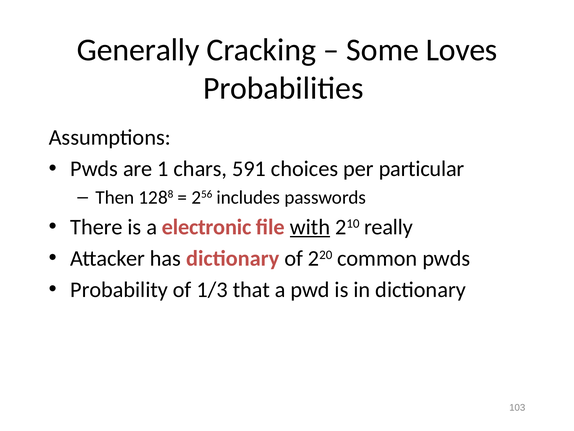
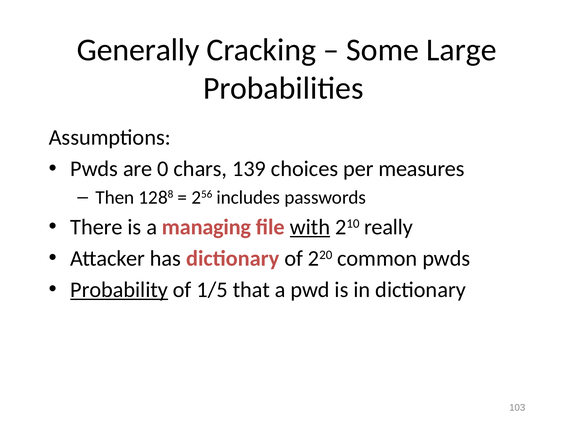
Loves: Loves -> Large
1: 1 -> 0
591: 591 -> 139
particular: particular -> measures
electronic: electronic -> managing
Probability underline: none -> present
1/3: 1/3 -> 1/5
